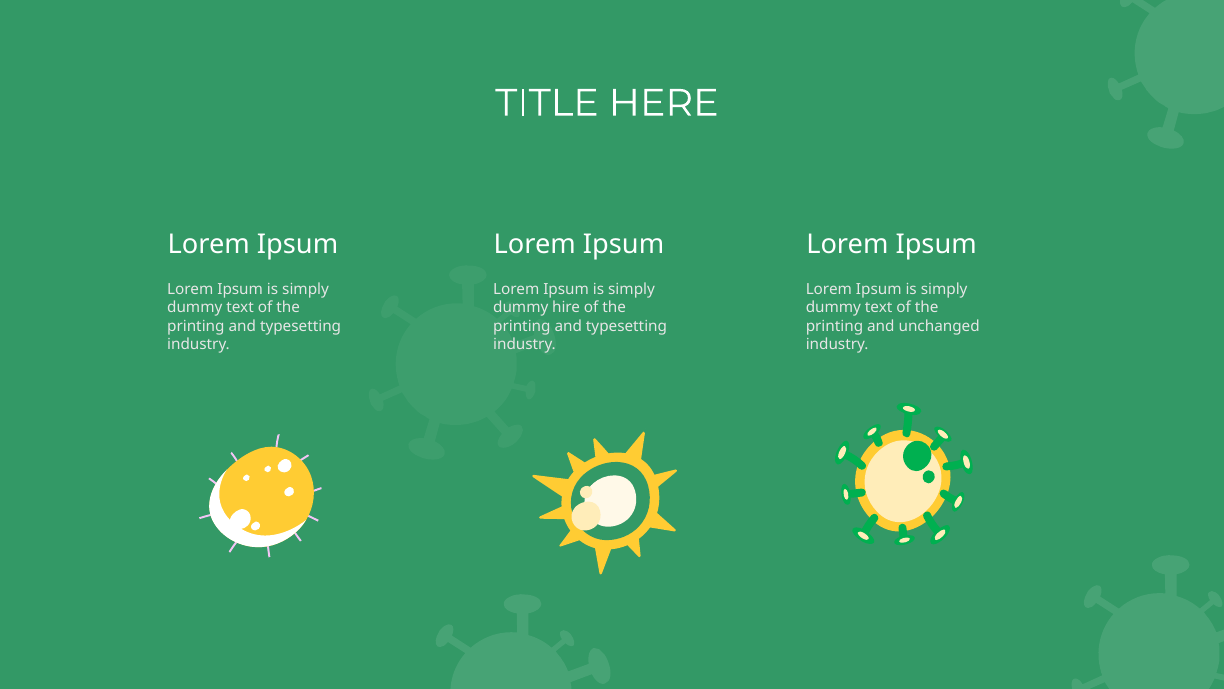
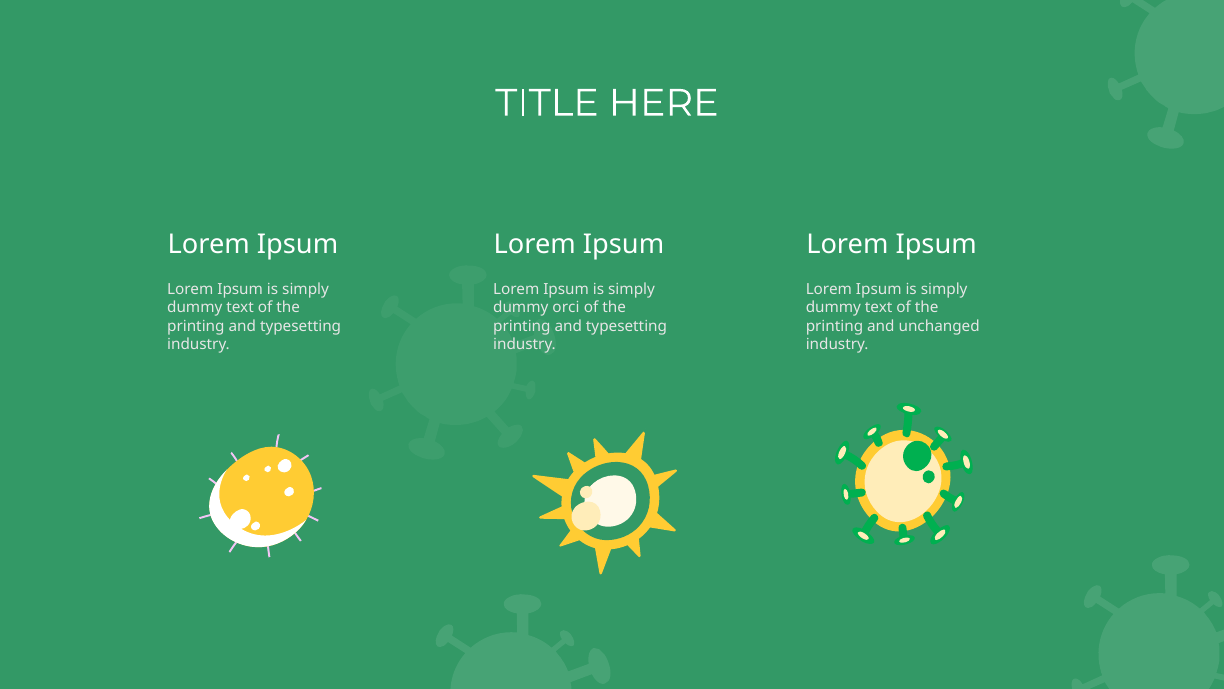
hire: hire -> orci
